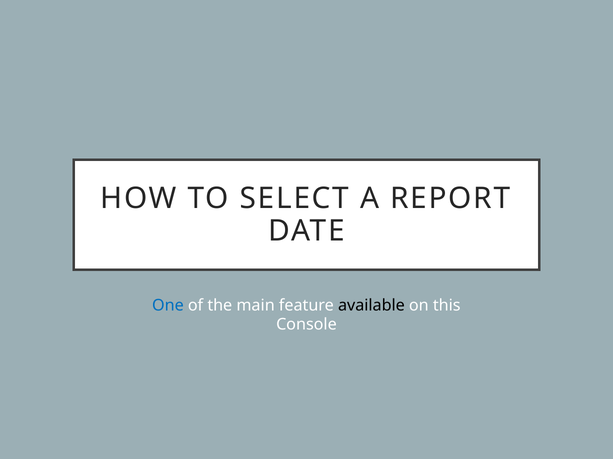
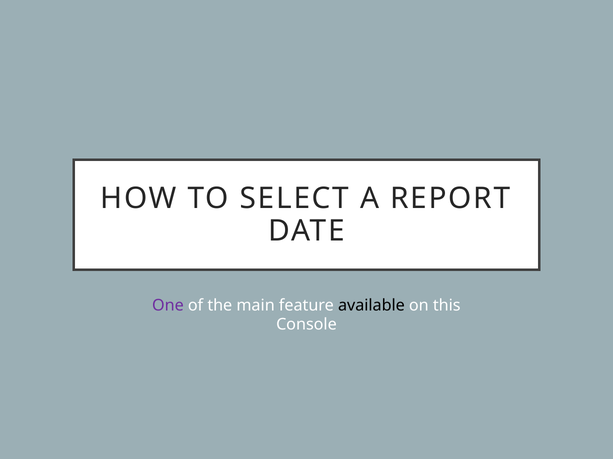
One colour: blue -> purple
